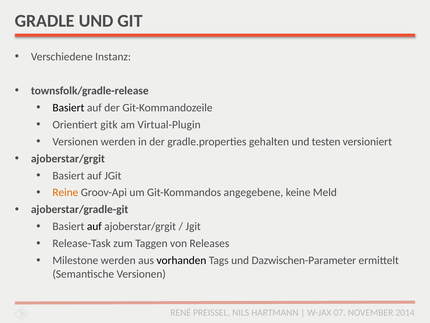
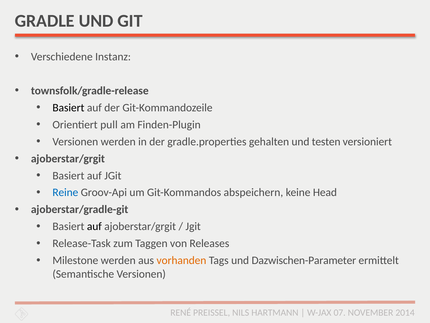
gitk: gitk -> pull
Virtual-Plugin: Virtual-Plugin -> Finden-Plugin
Reine colour: orange -> blue
angegebene: angegebene -> abspeichern
Meld: Meld -> Head
vorhanden colour: black -> orange
